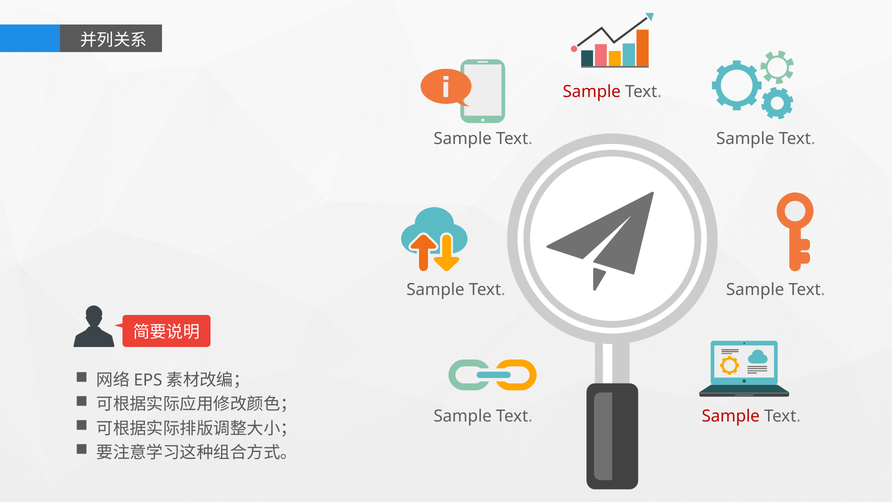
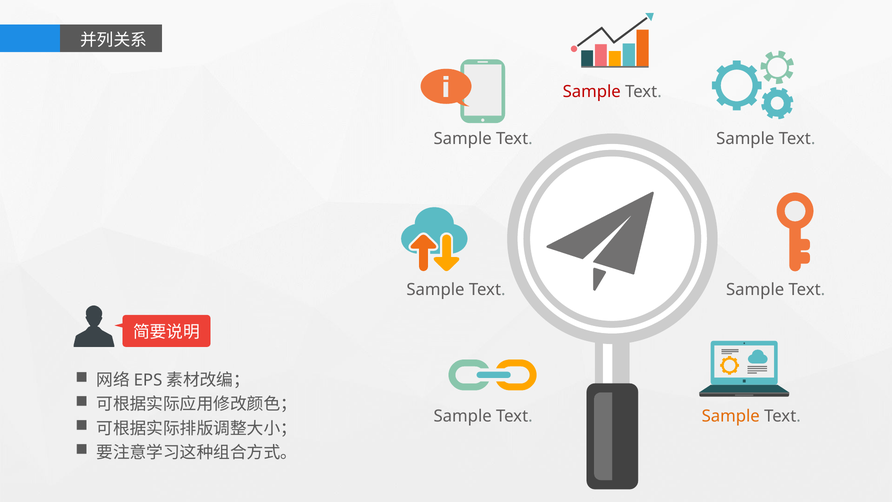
Sample at (731, 416) colour: red -> orange
